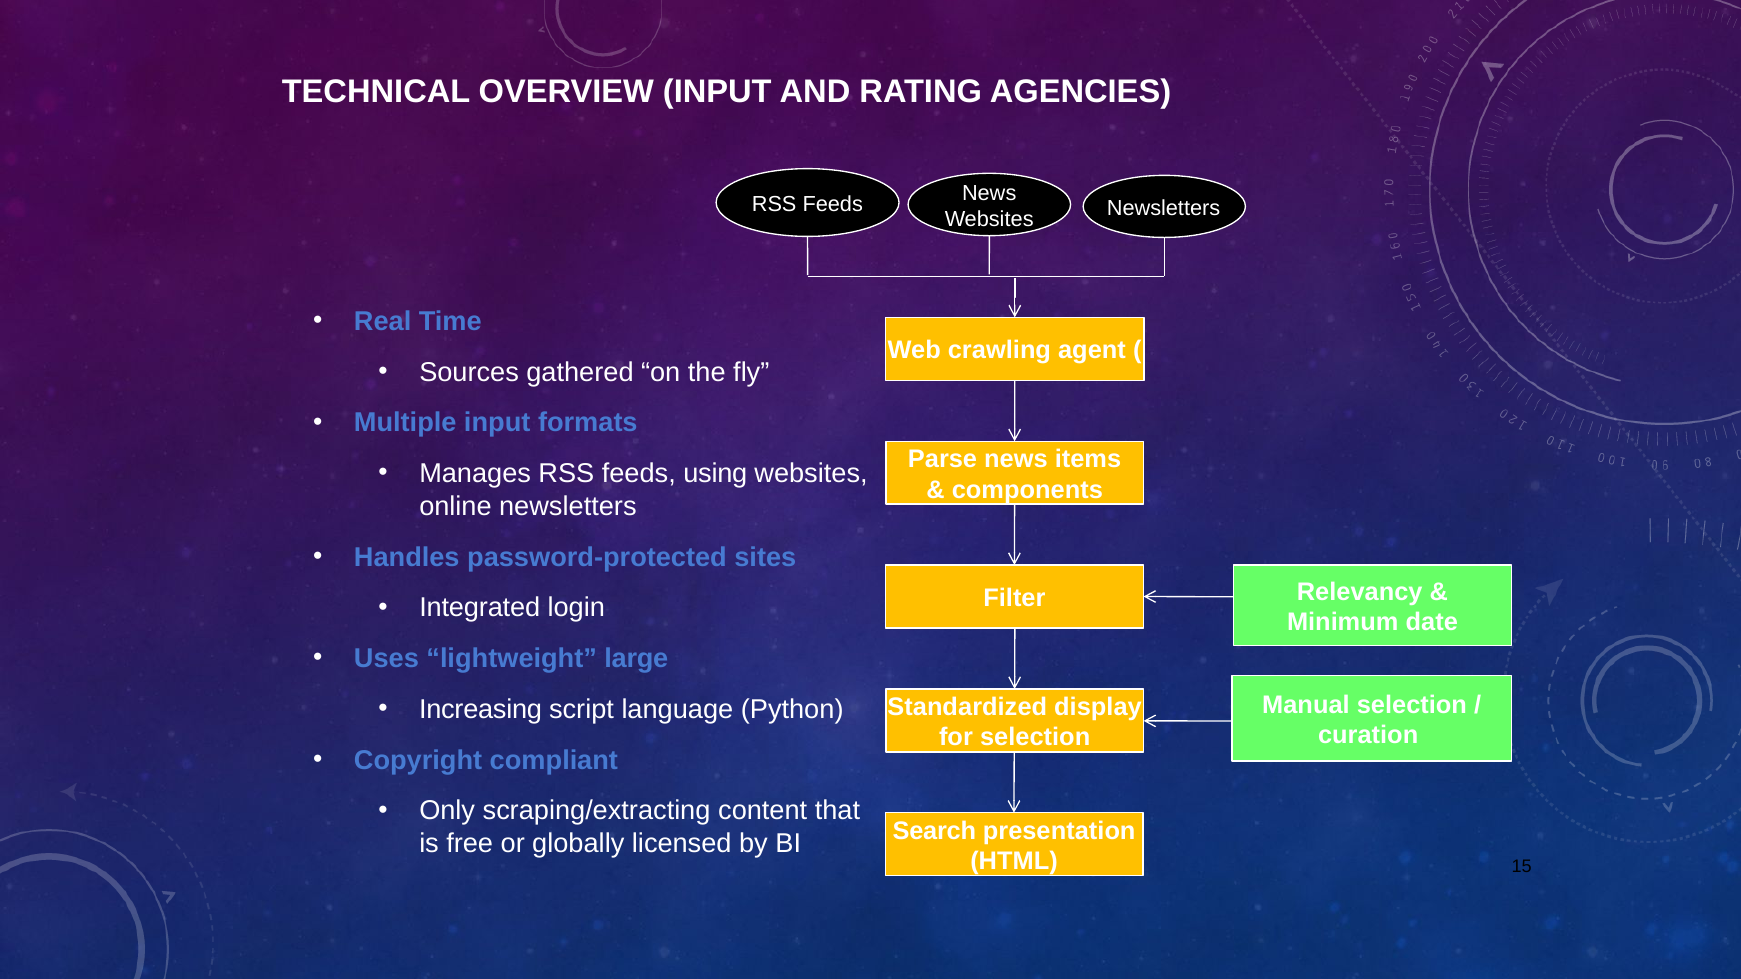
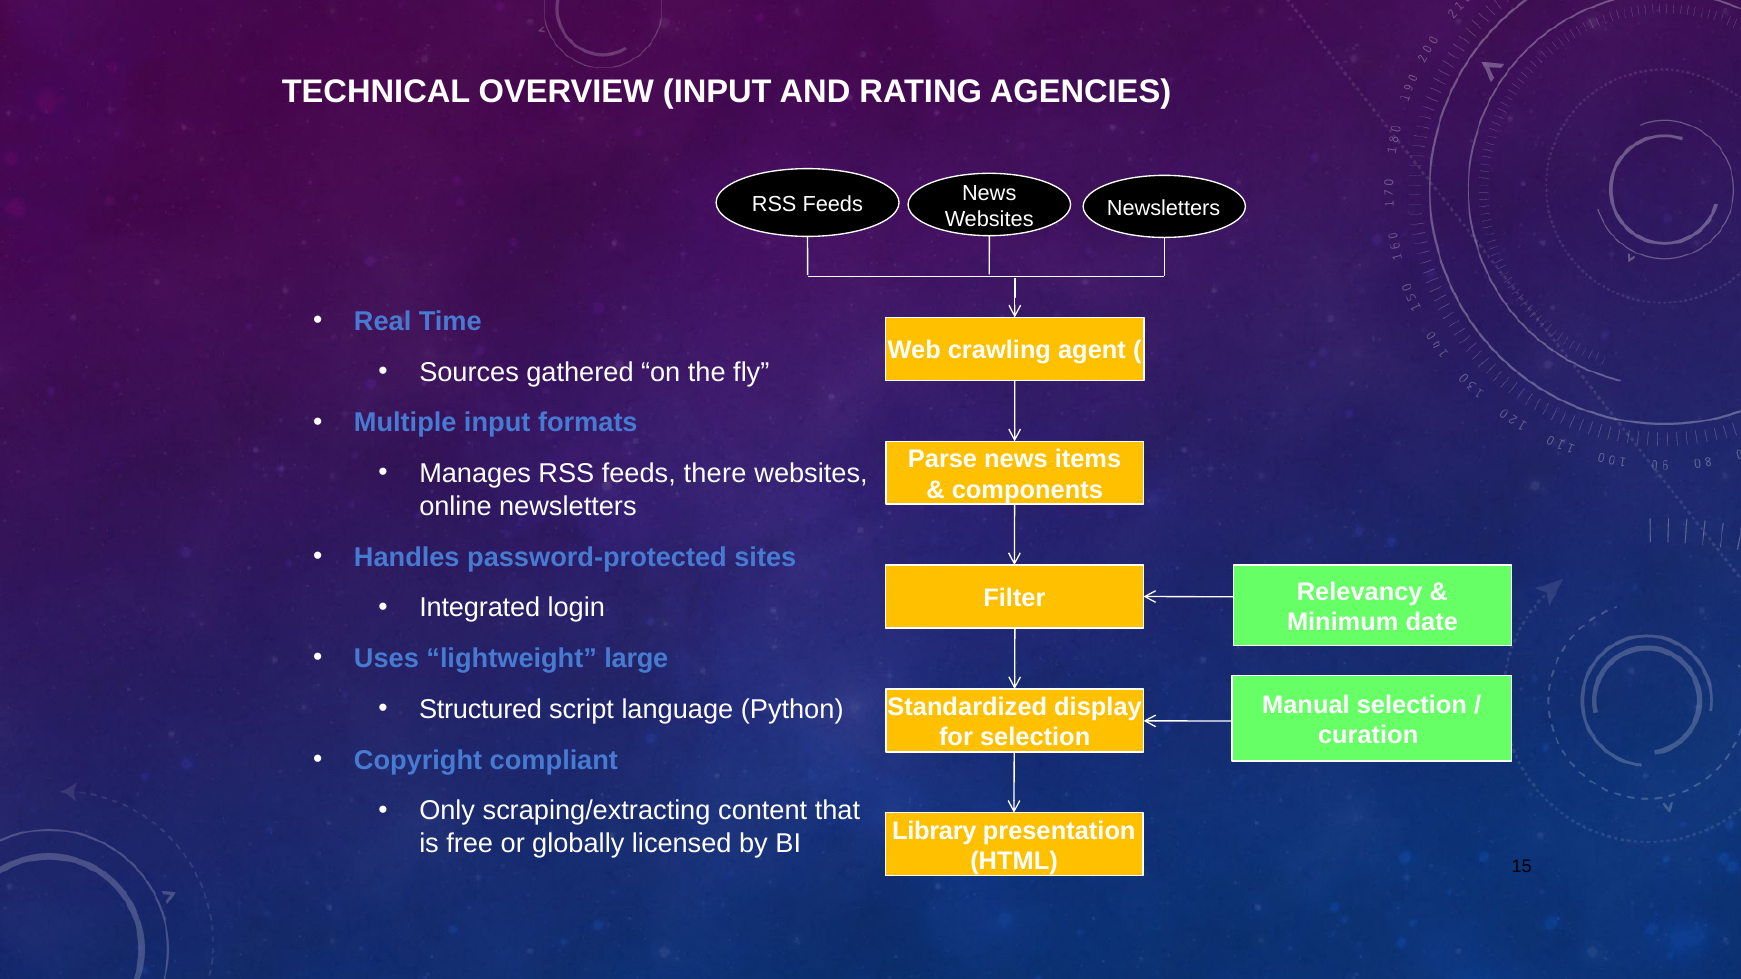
using: using -> there
Increasing: Increasing -> Structured
Search: Search -> Library
